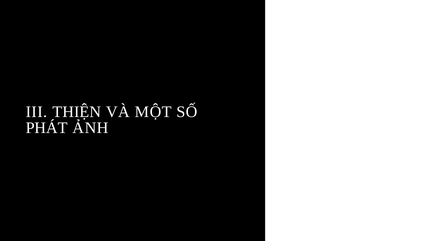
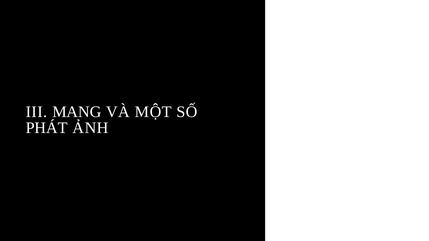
THIỆN: THIỆN -> MANG
